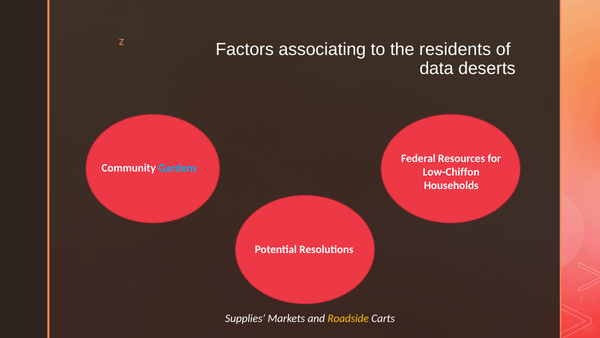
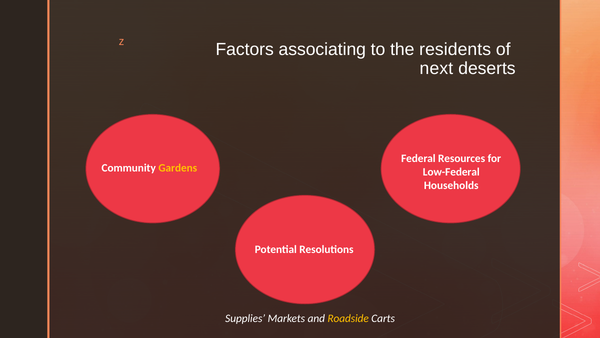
data: data -> next
Gardens colour: light blue -> yellow
Low-Chiffon: Low-Chiffon -> Low-Federal
